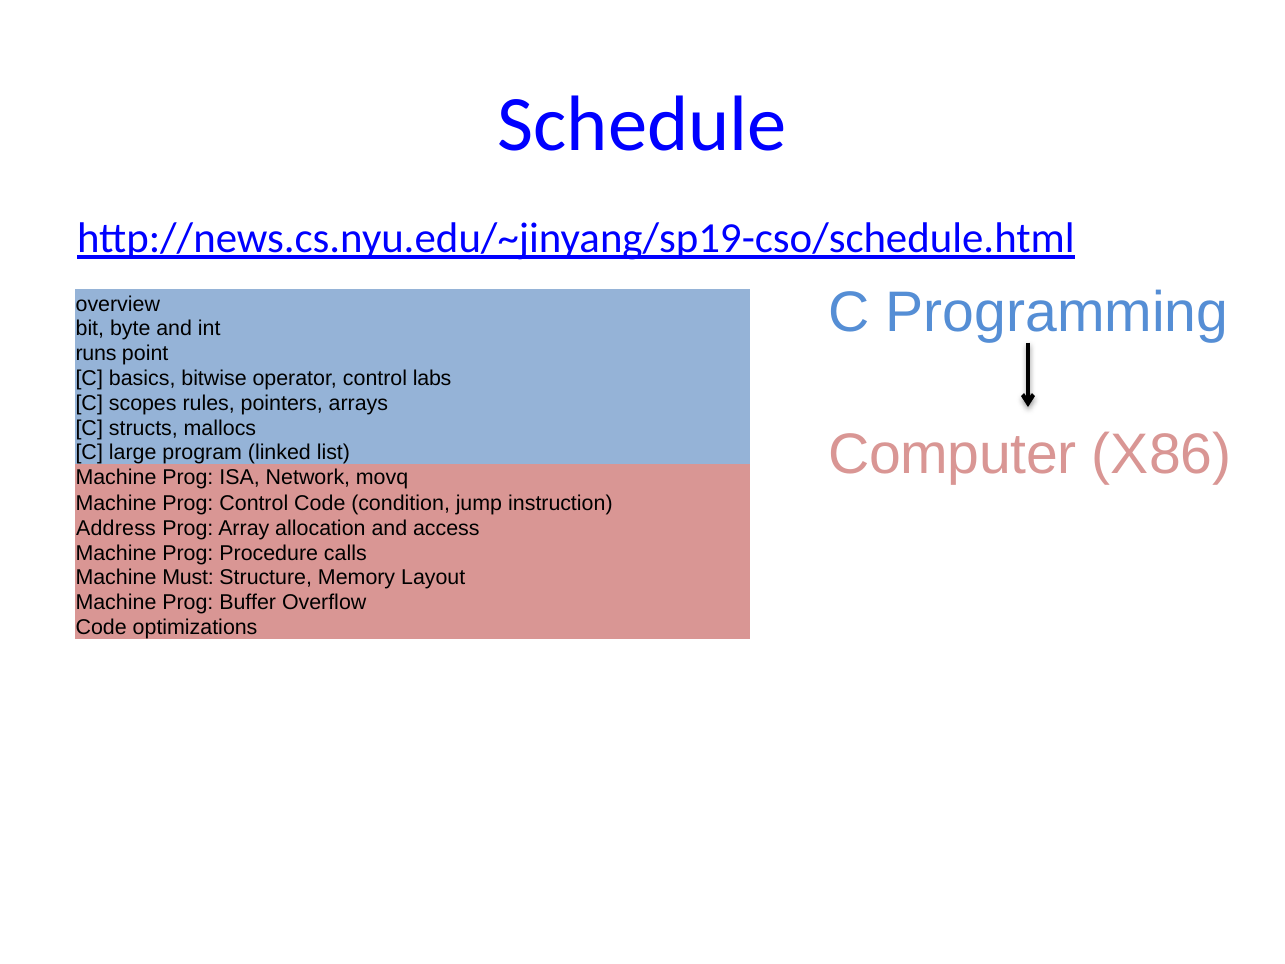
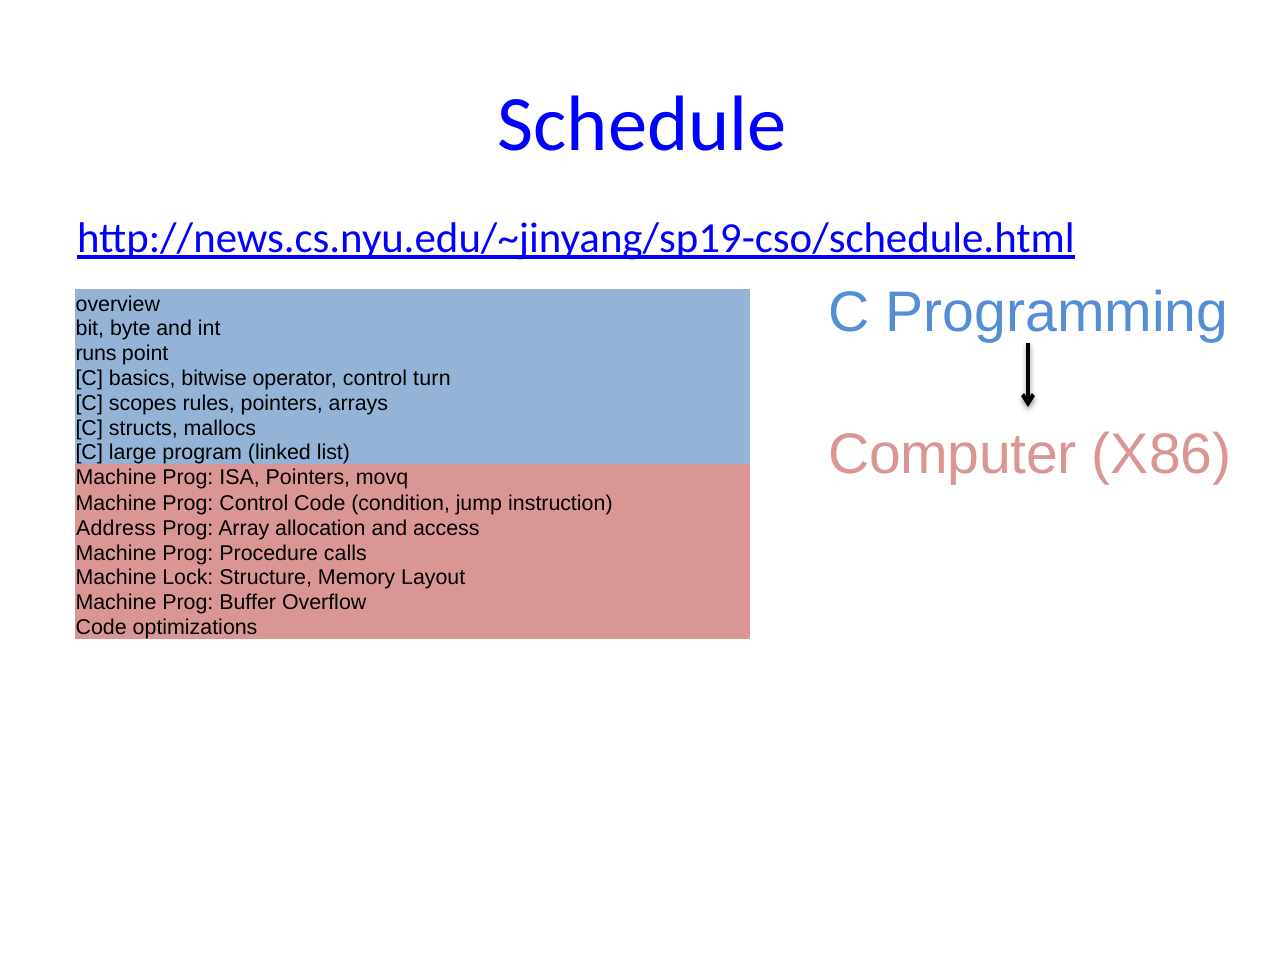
labs: labs -> turn
ISA Network: Network -> Pointers
Must: Must -> Lock
